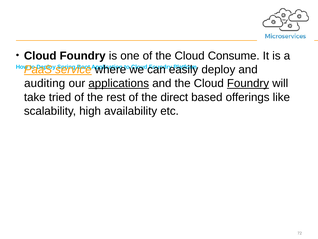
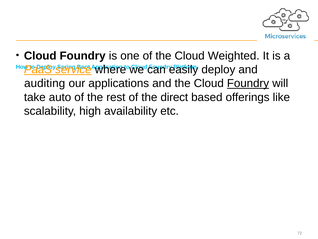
Consume: Consume -> Weighted
applications underline: present -> none
tried: tried -> auto
